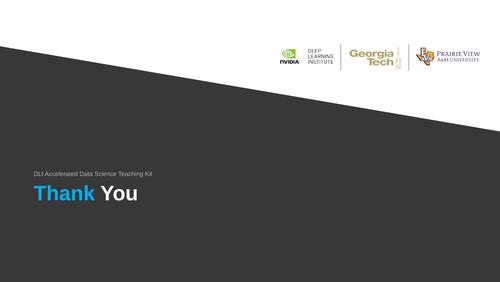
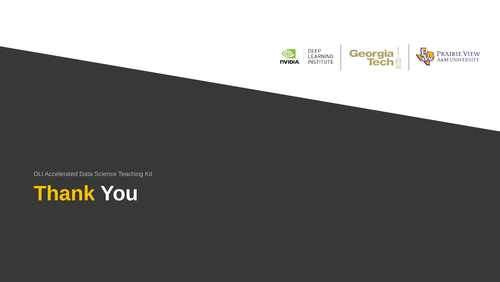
Thank colour: light blue -> yellow
